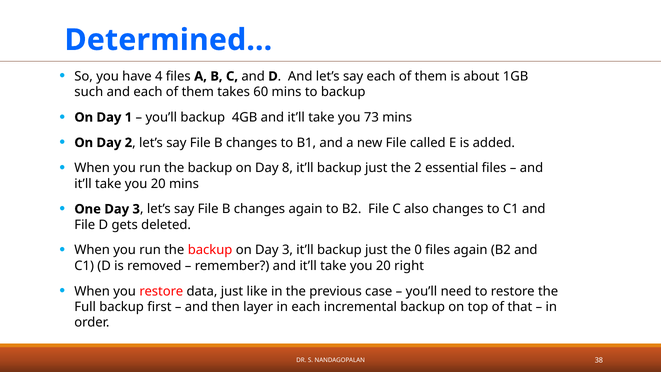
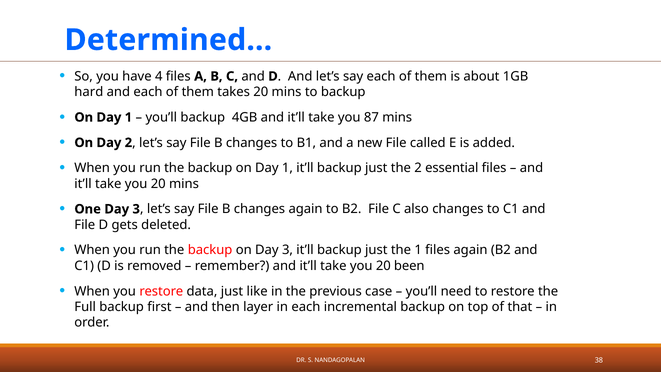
such: such -> hard
takes 60: 60 -> 20
73: 73 -> 87
backup on Day 8: 8 -> 1
the 0: 0 -> 1
right: right -> been
